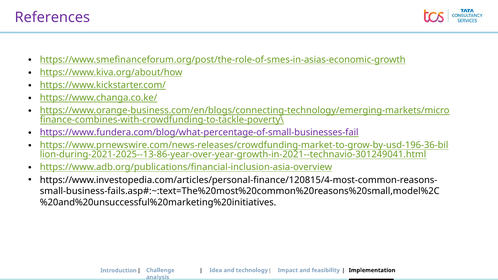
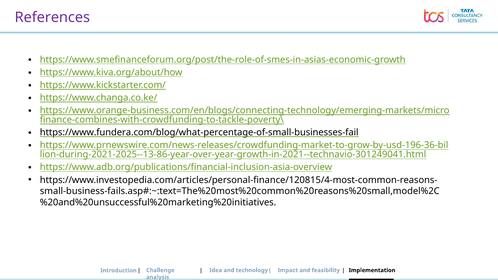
https://www.fundera.com/blog/what-percentage-of-small-businesses-fail colour: purple -> black
